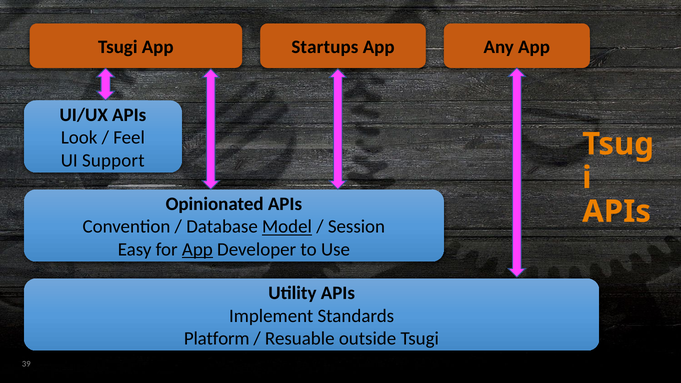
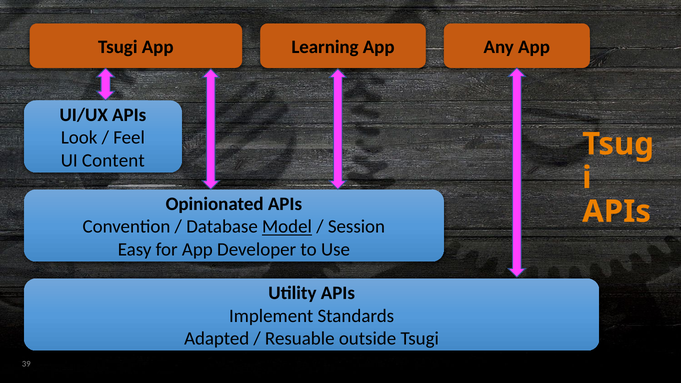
Startups: Startups -> Learning
Support: Support -> Content
App at (197, 249) underline: present -> none
Platform: Platform -> Adapted
